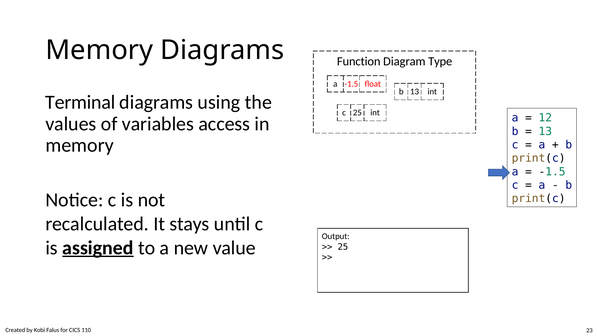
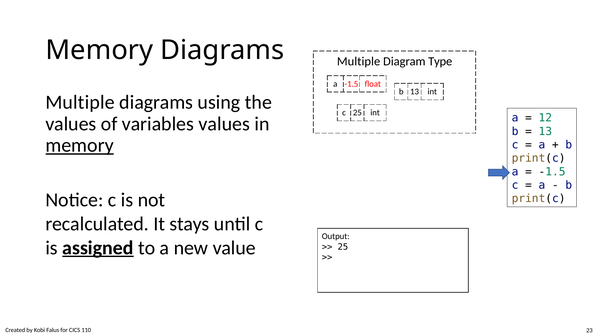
Function at (359, 62): Function -> Multiple
Terminal at (80, 102): Terminal -> Multiple
variables access: access -> values
memory at (80, 145) underline: none -> present
